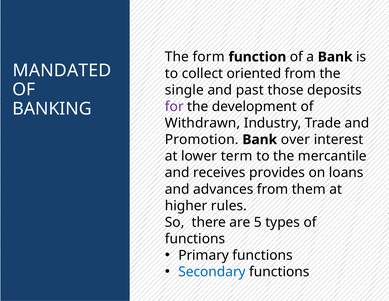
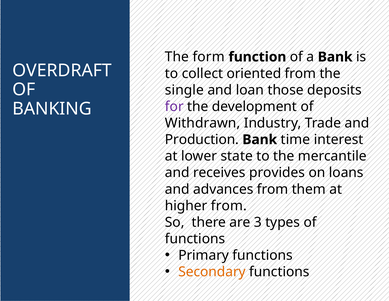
MANDATED: MANDATED -> OVERDRAFT
past: past -> loan
Promotion: Promotion -> Production
over: over -> time
term: term -> state
higher rules: rules -> from
5: 5 -> 3
Secondary colour: blue -> orange
